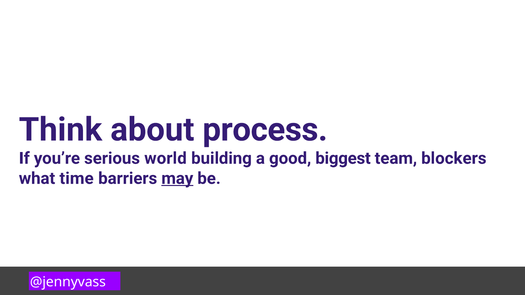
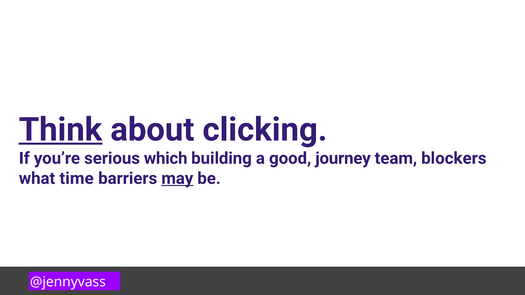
Think underline: none -> present
process: process -> clicking
world: world -> which
biggest: biggest -> journey
